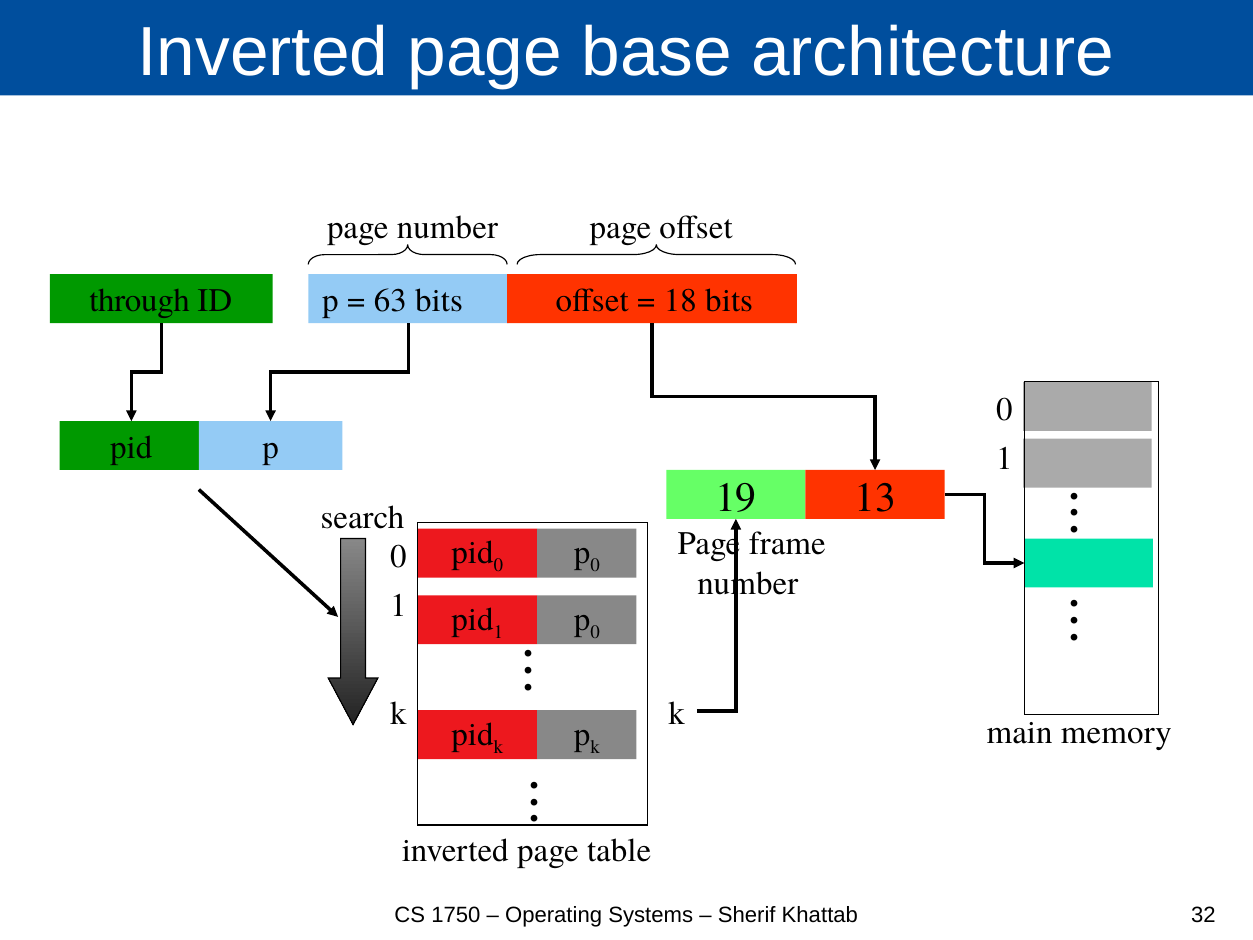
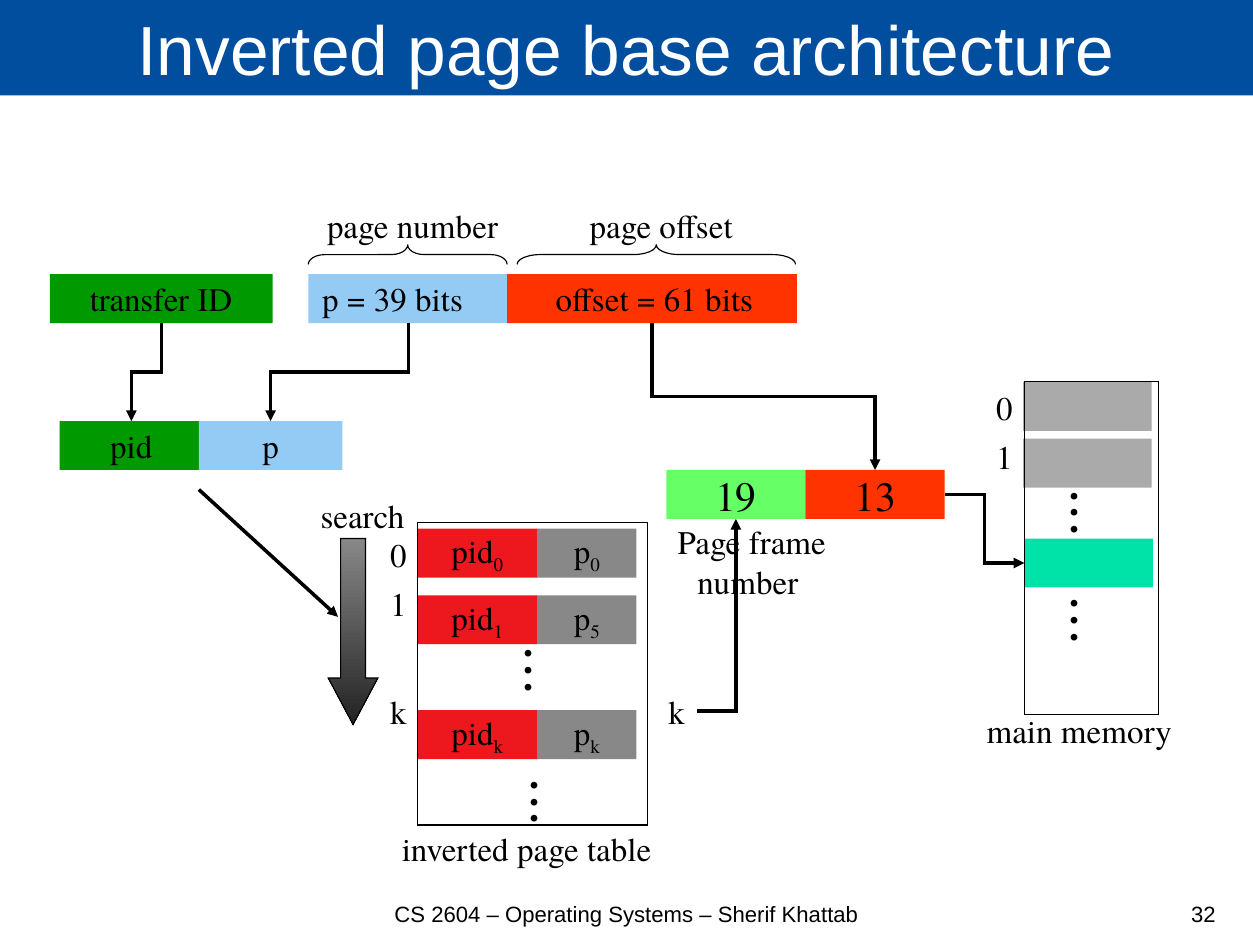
through: through -> transfer
63: 63 -> 39
18: 18 -> 61
0 at (595, 632): 0 -> 5
1750: 1750 -> 2604
